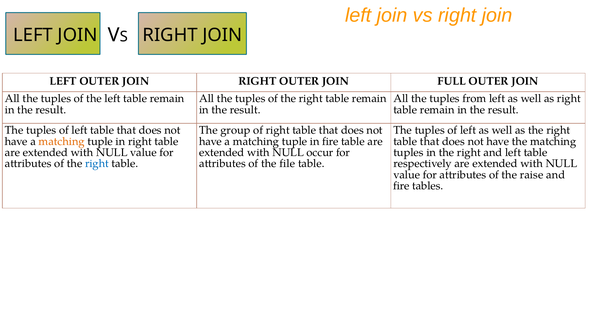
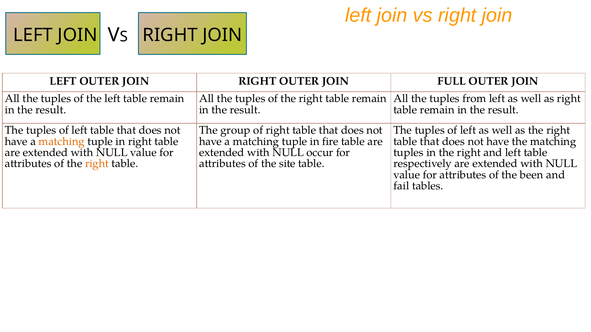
right at (97, 164) colour: blue -> orange
file: file -> site
raise: raise -> been
fire at (401, 186): fire -> fail
